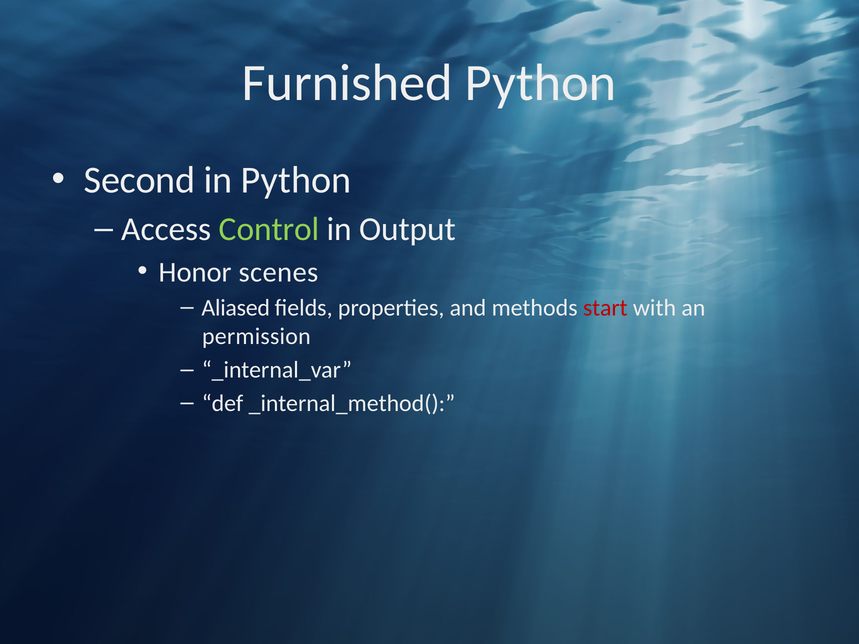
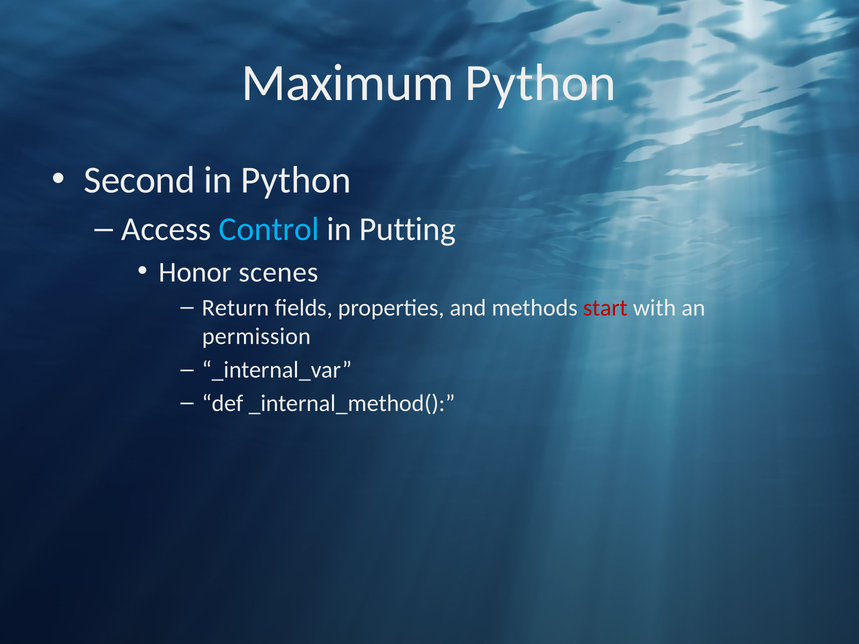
Furnished: Furnished -> Maximum
Control colour: light green -> light blue
Output: Output -> Putting
Aliased: Aliased -> Return
